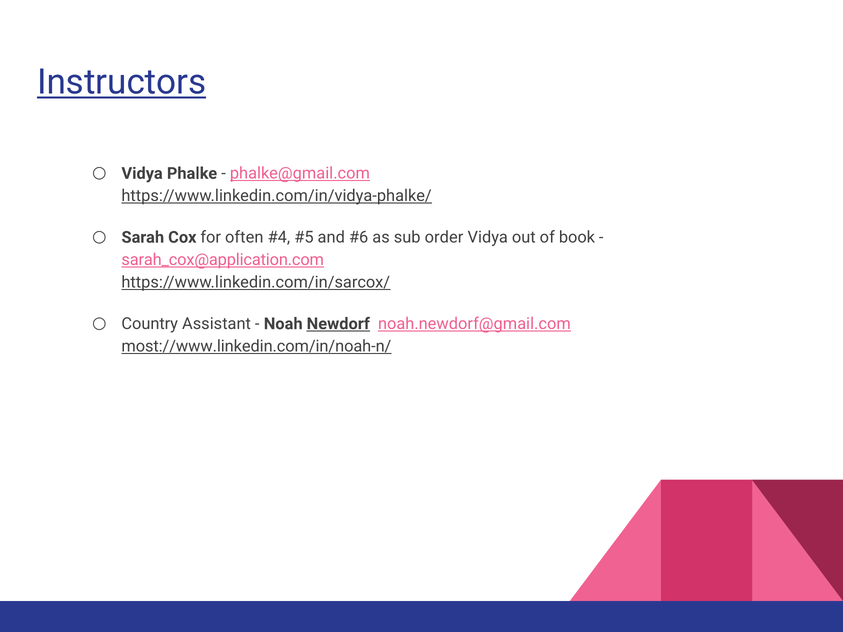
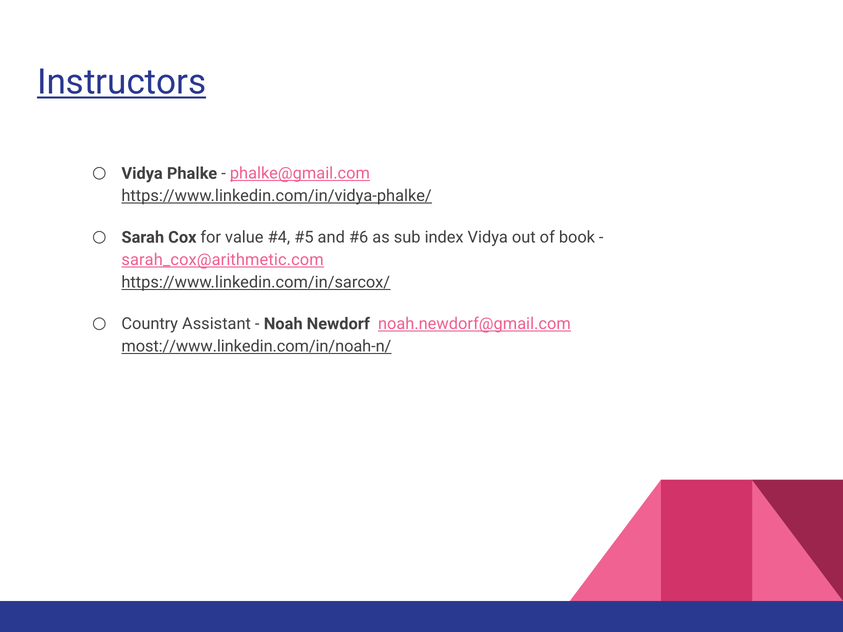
often: often -> value
order: order -> index
sarah_cox@application.com: sarah_cox@application.com -> sarah_cox@arithmetic.com
Newdorf underline: present -> none
